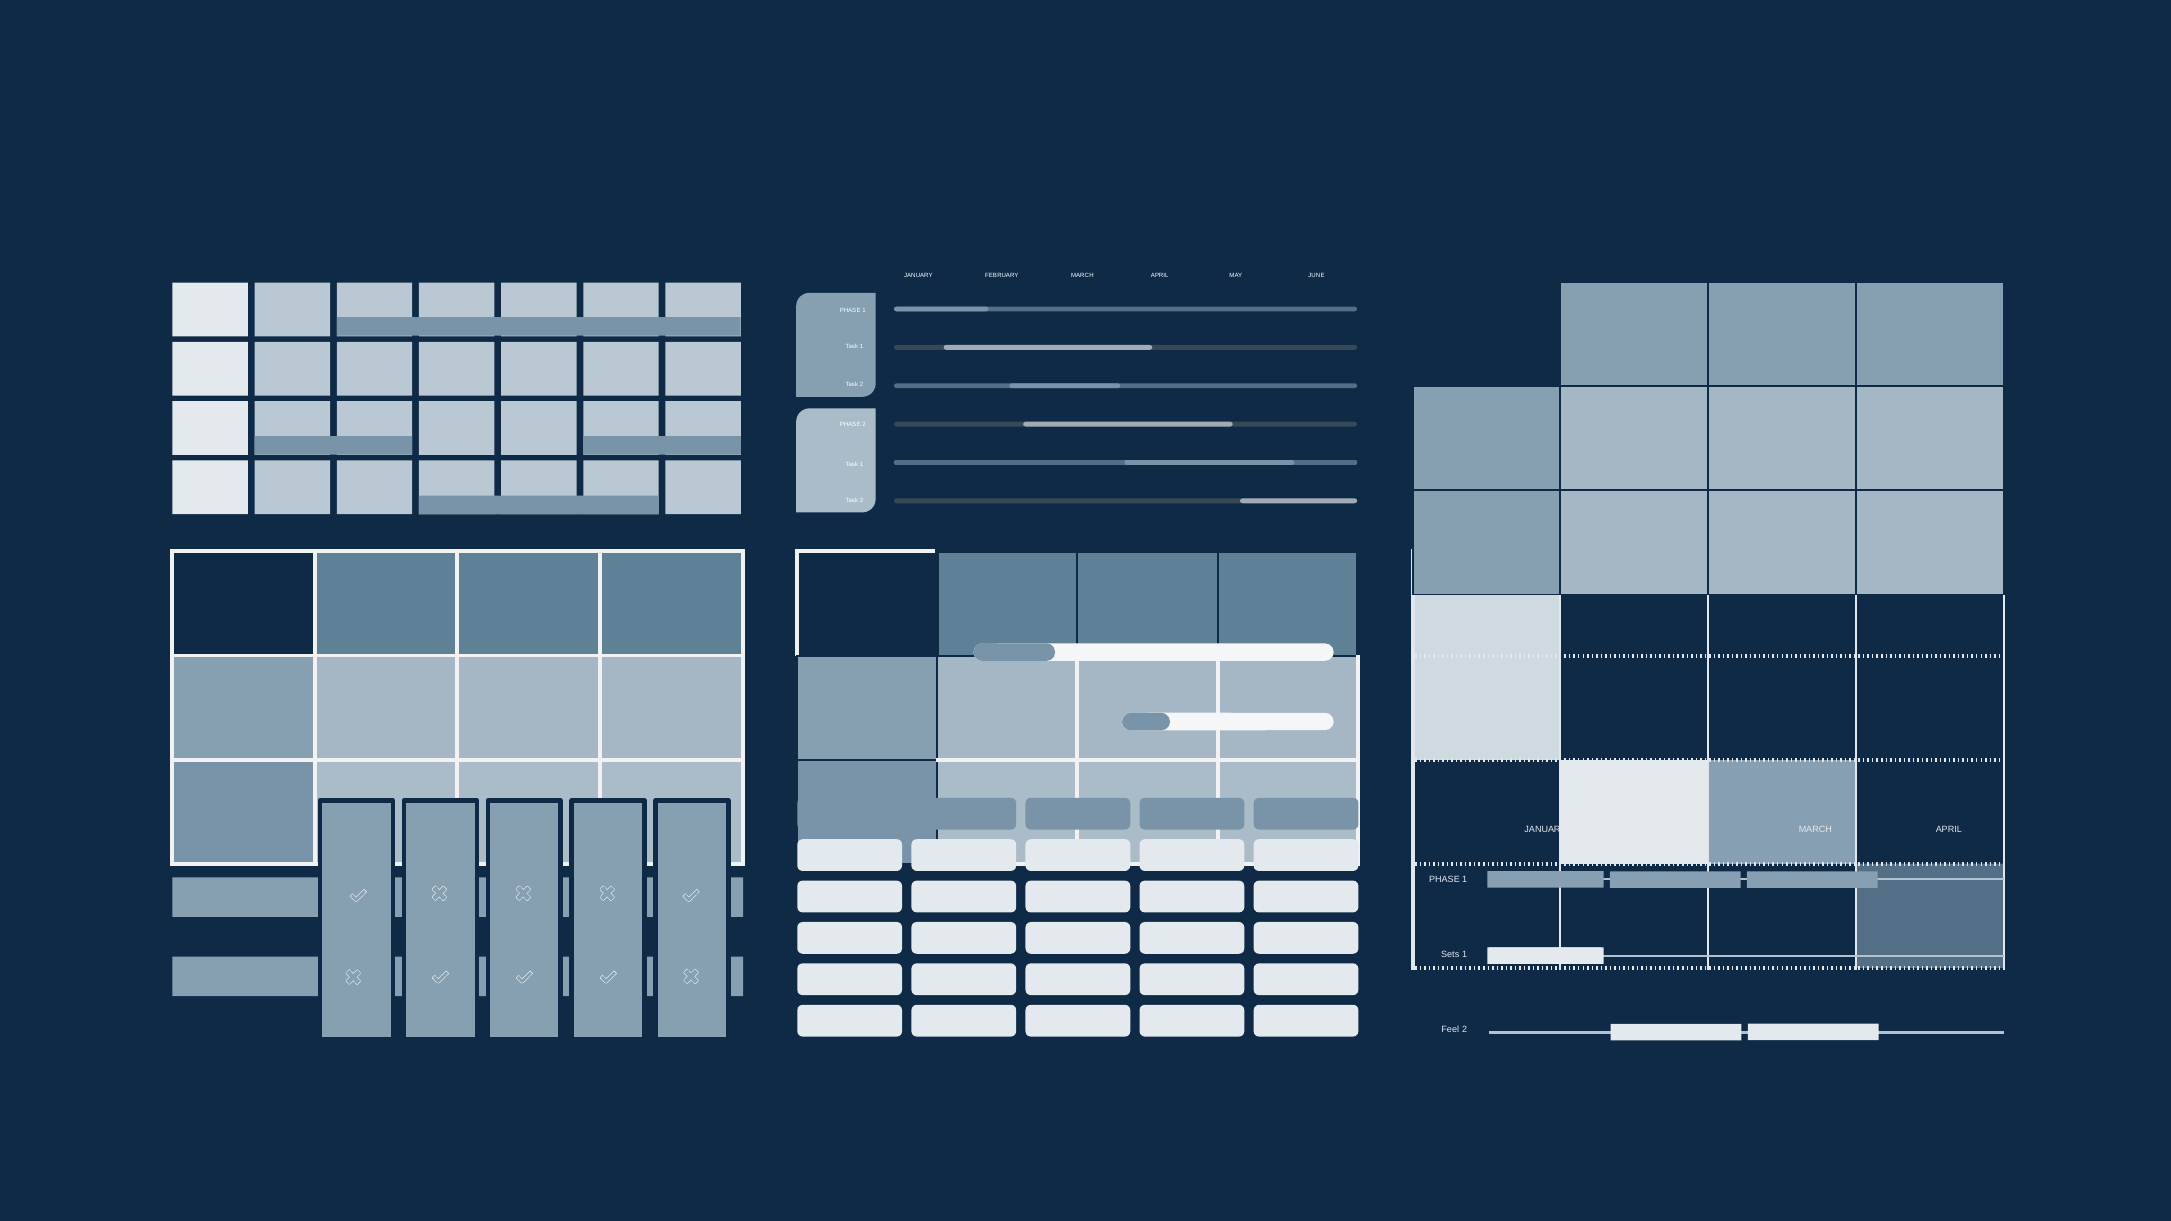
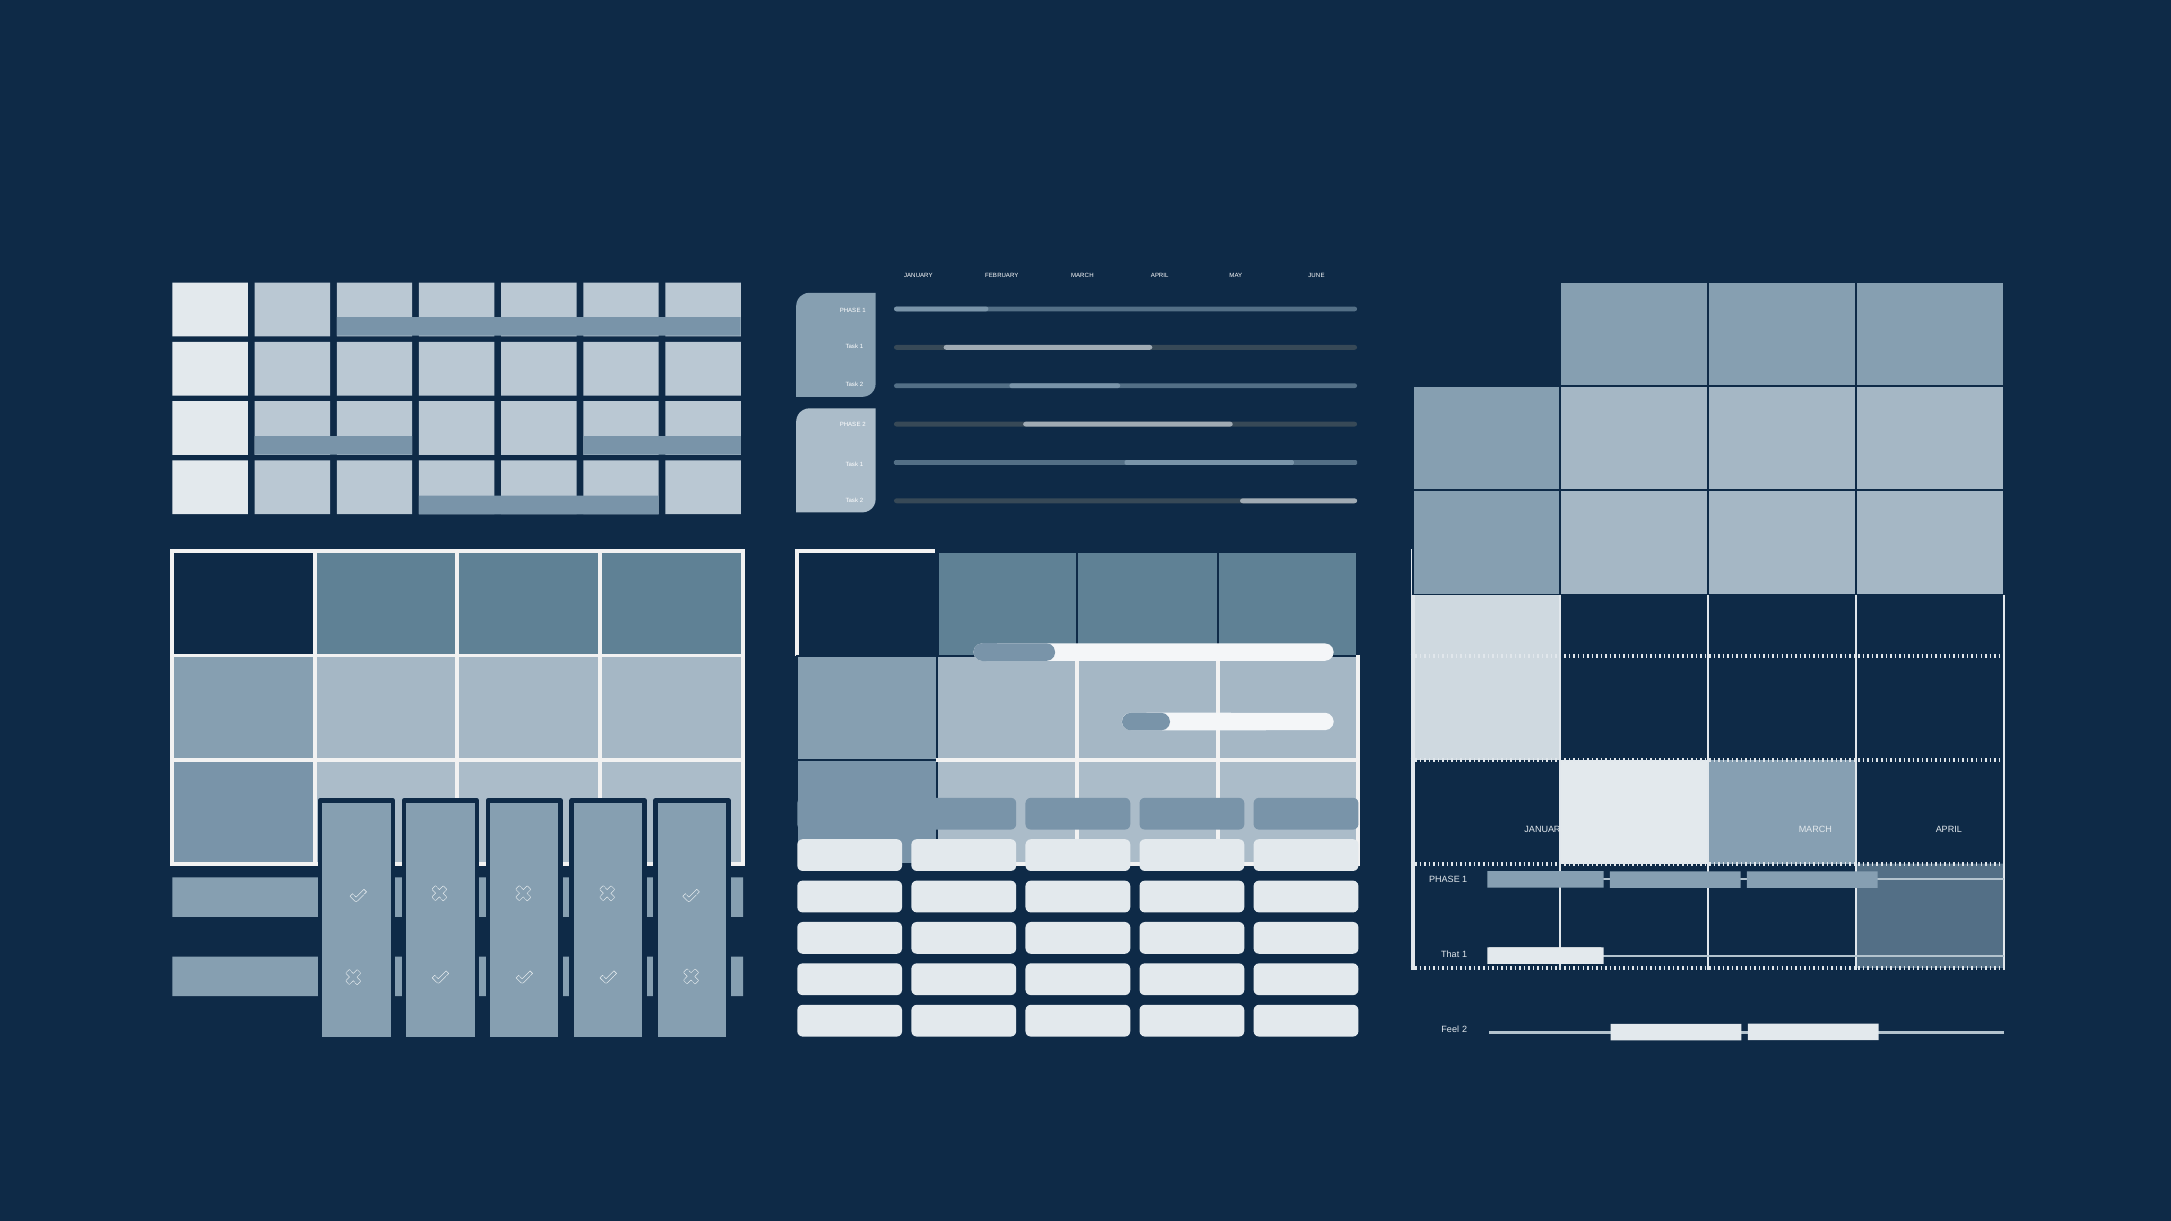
Sets: Sets -> That
